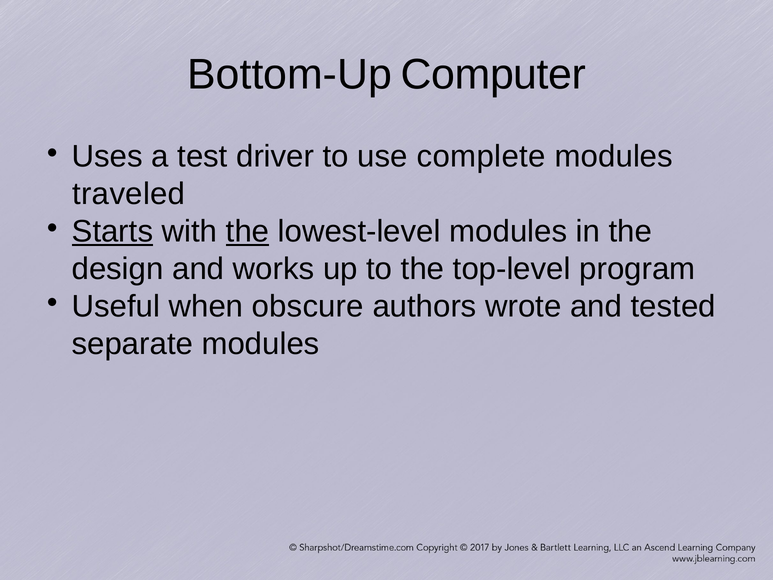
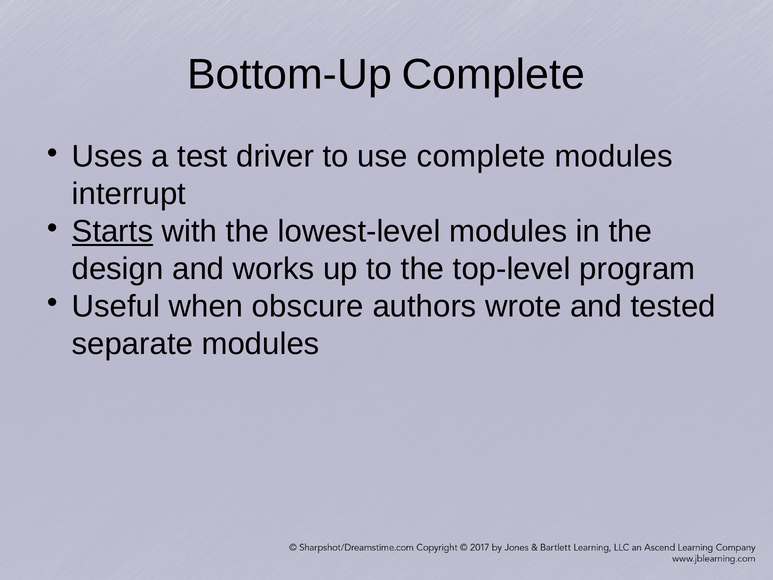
Bottom-Up Computer: Computer -> Complete
traveled: traveled -> interrupt
the at (248, 231) underline: present -> none
